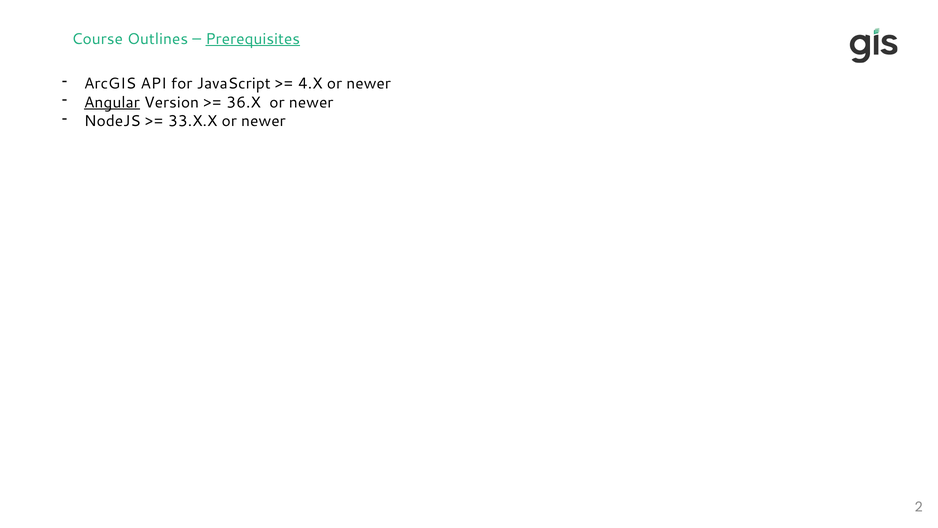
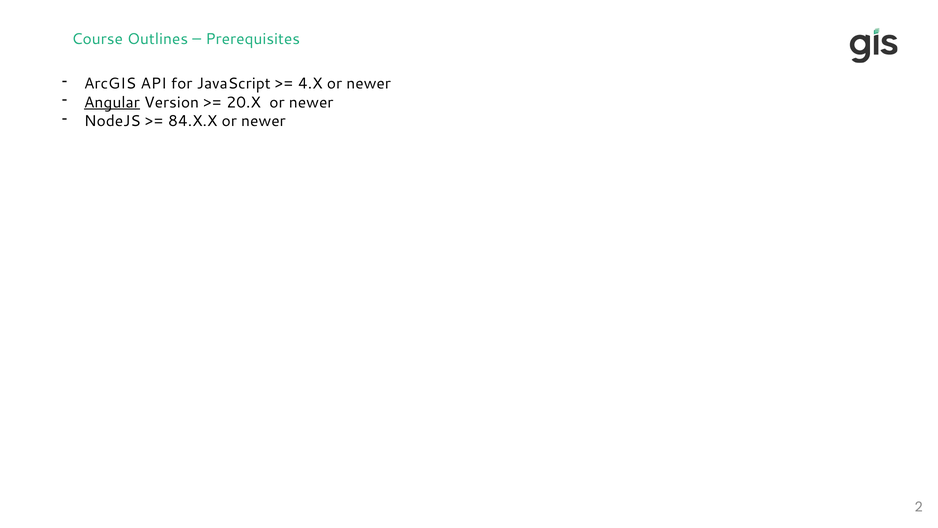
Prerequisites underline: present -> none
36.X: 36.X -> 20.X
33.X.X: 33.X.X -> 84.X.X
